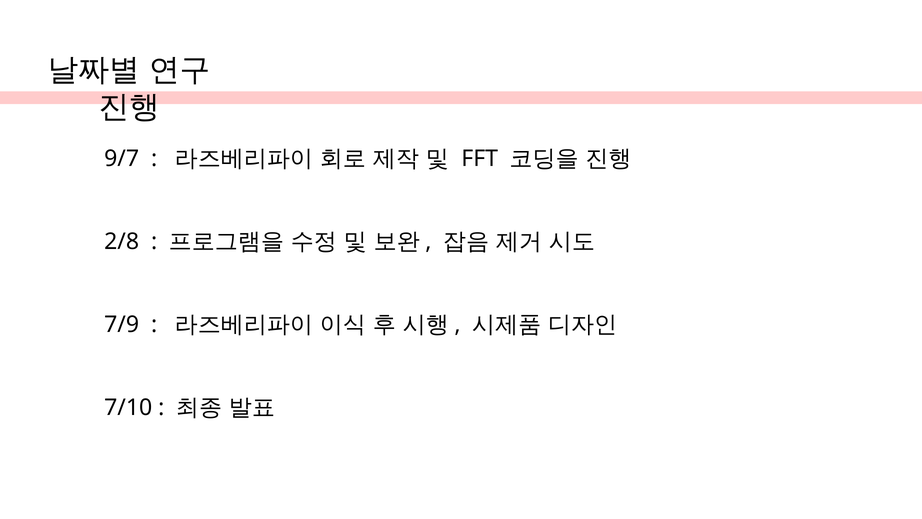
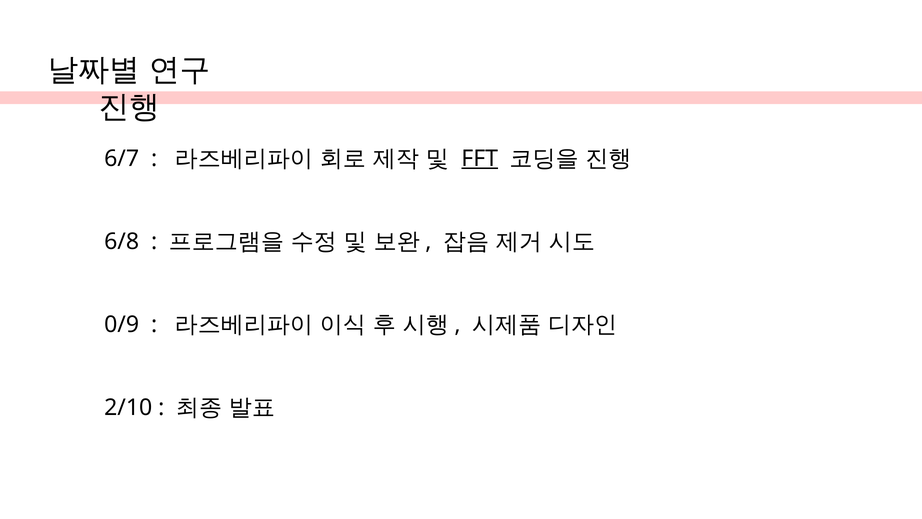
9/7: 9/7 -> 6/7
FFT underline: none -> present
2/8: 2/8 -> 6/8
7/9: 7/9 -> 0/9
7/10: 7/10 -> 2/10
